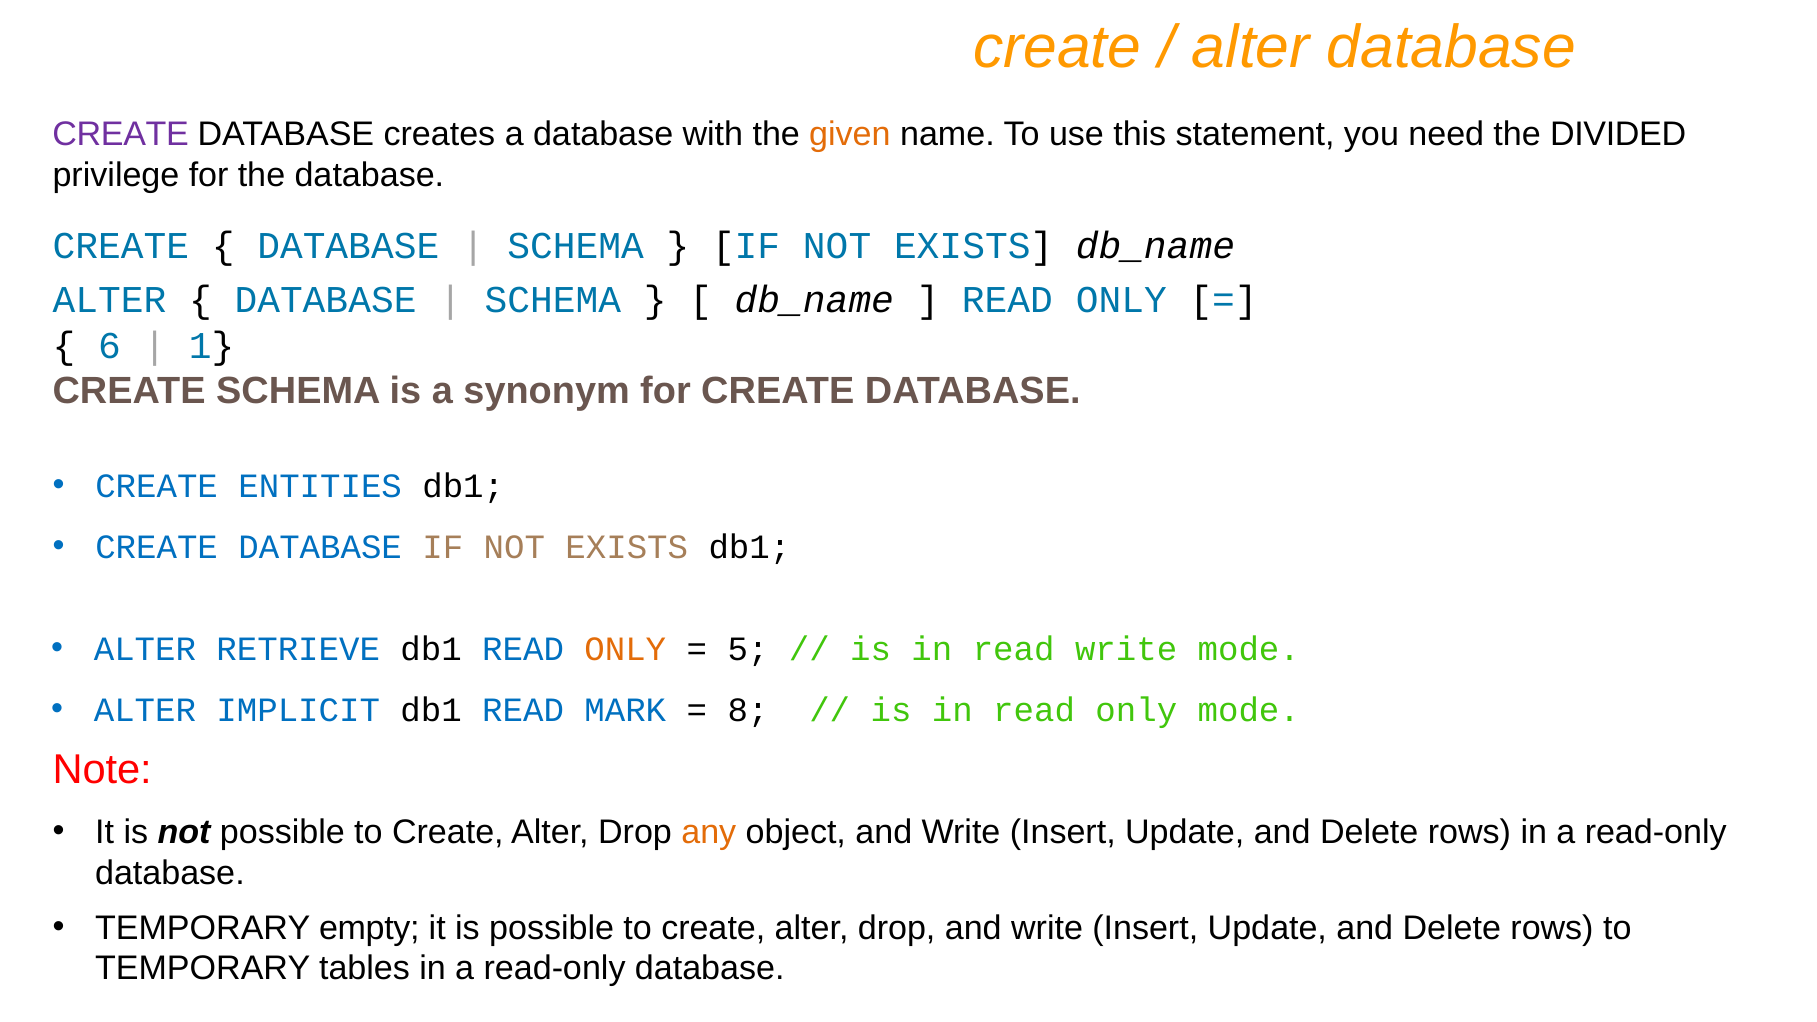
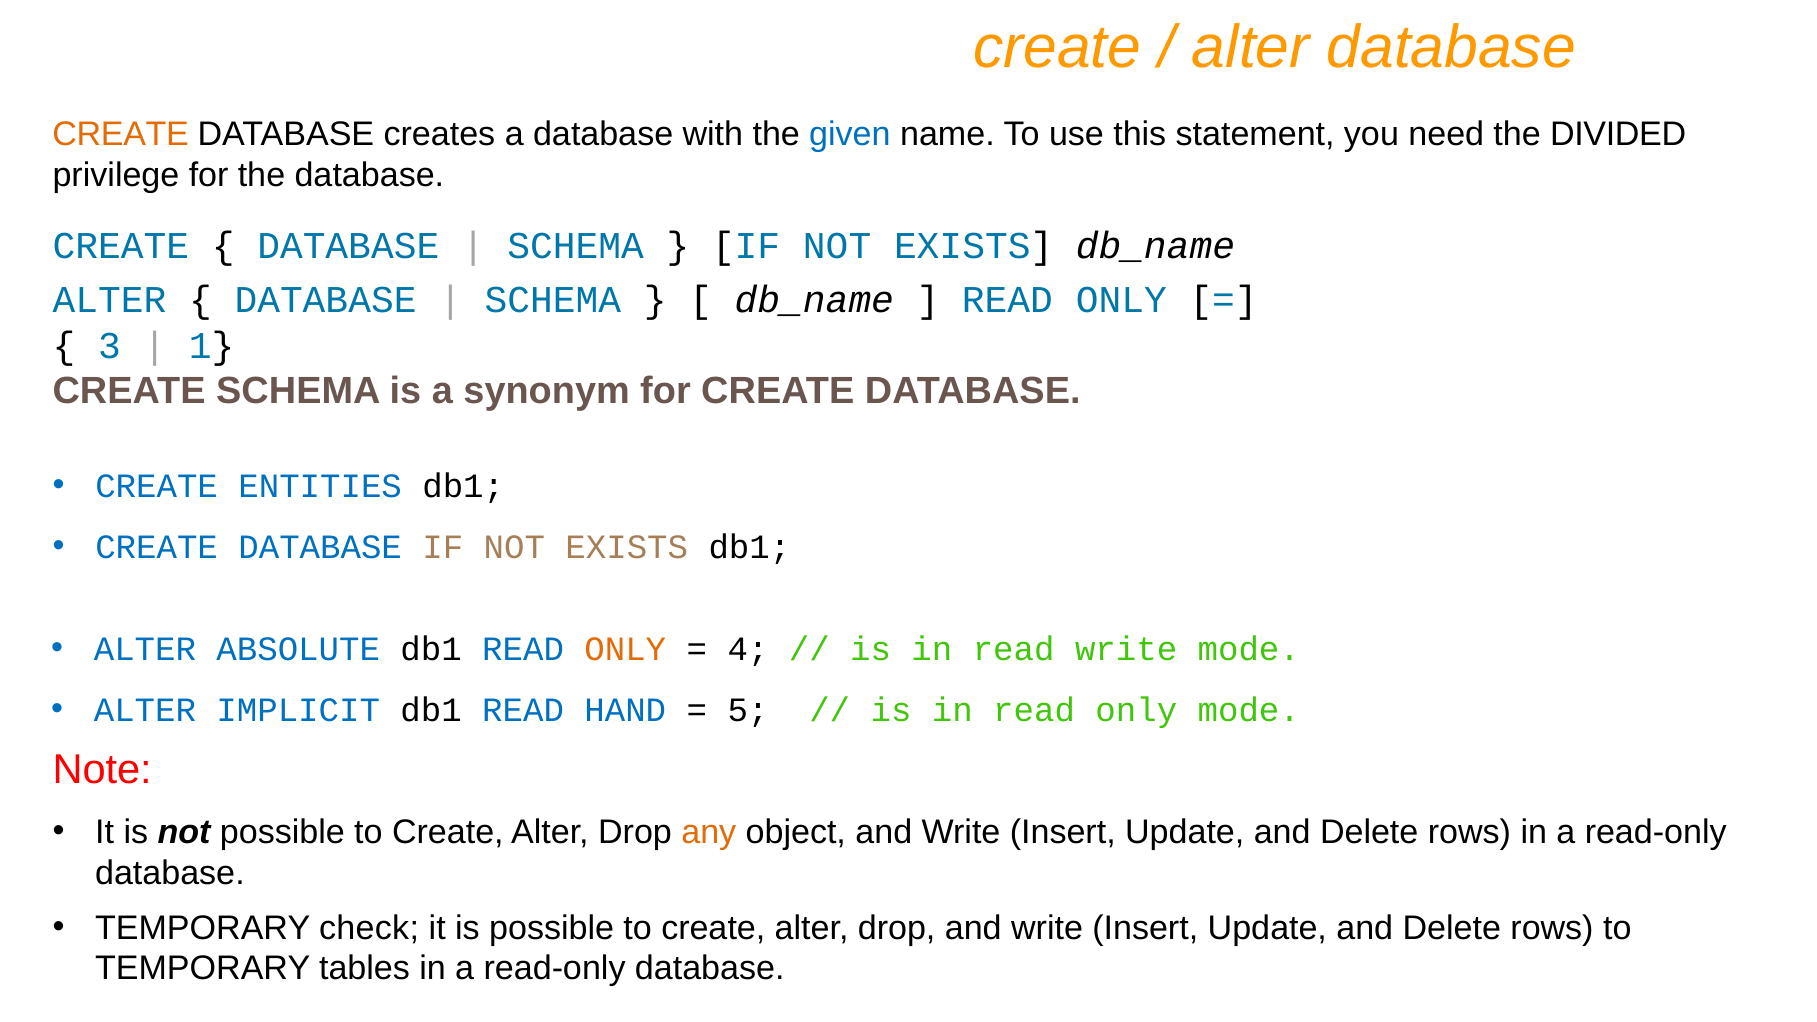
CREATE at (121, 134) colour: purple -> orange
given colour: orange -> blue
6: 6 -> 3
RETRIEVE: RETRIEVE -> ABSOLUTE
5: 5 -> 4
MARK: MARK -> HAND
8: 8 -> 5
empty: empty -> check
